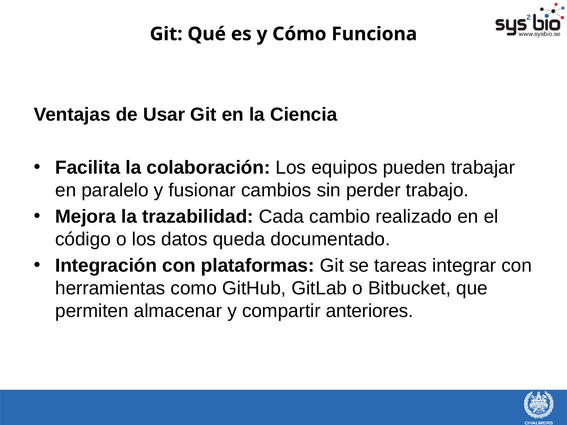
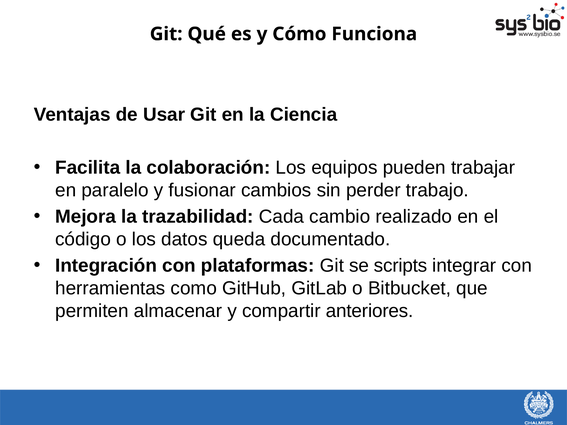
tareas: tareas -> scripts
